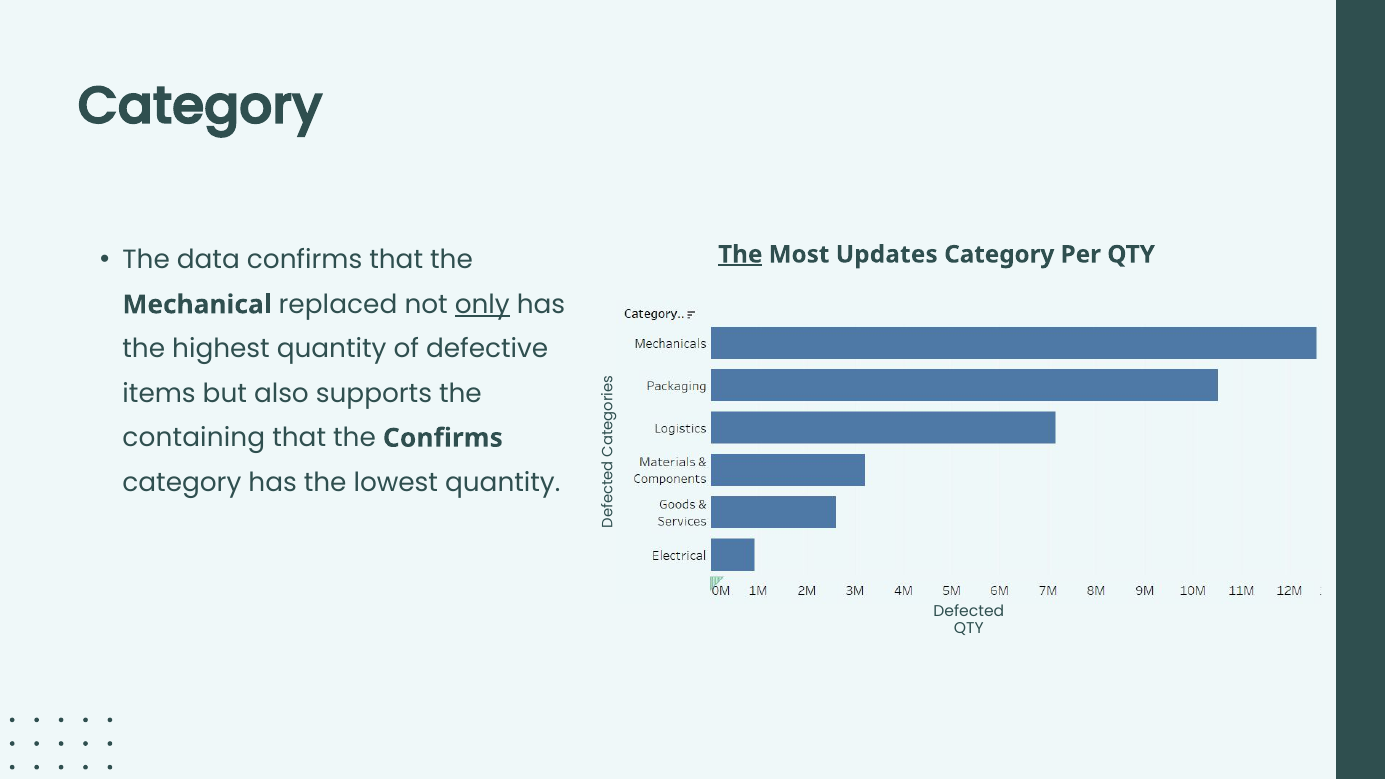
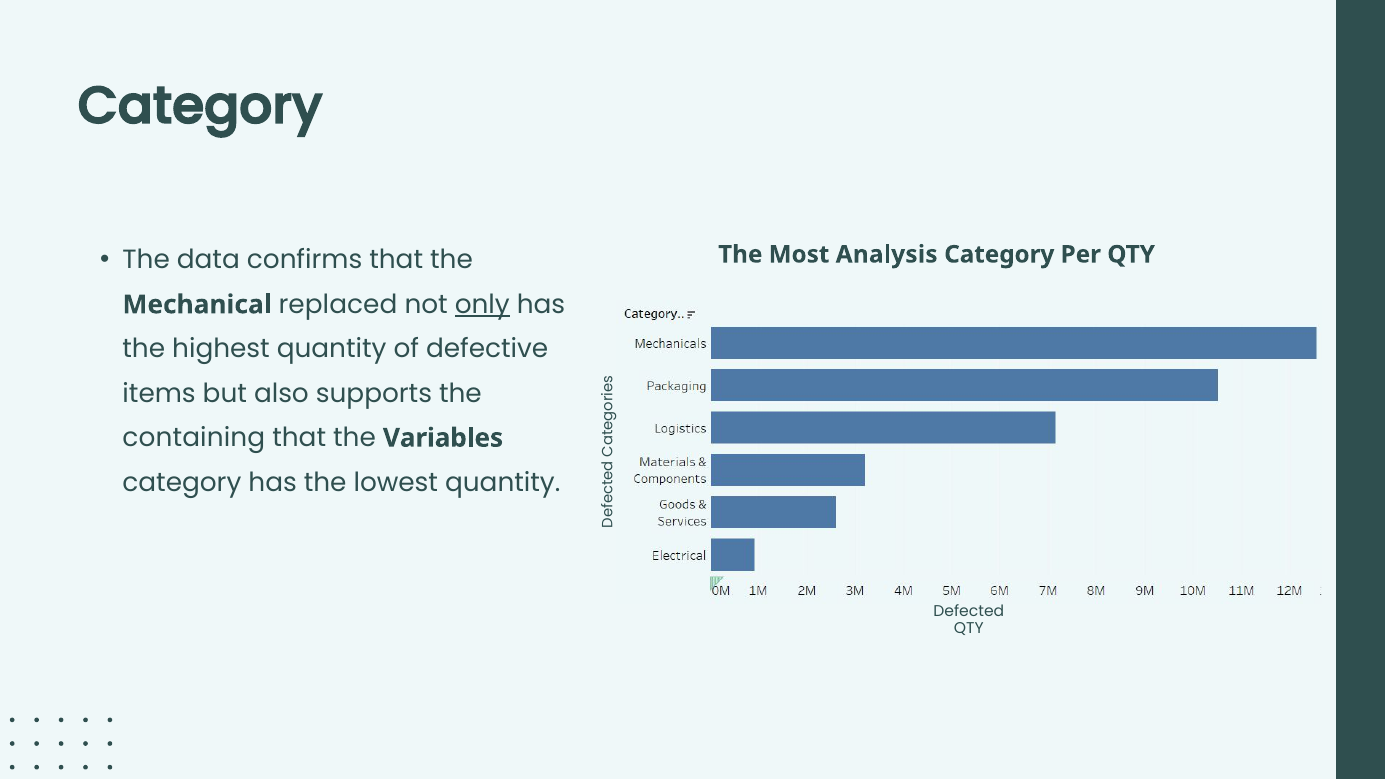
The at (740, 254) underline: present -> none
Updates: Updates -> Analysis
the Confirms: Confirms -> Variables
